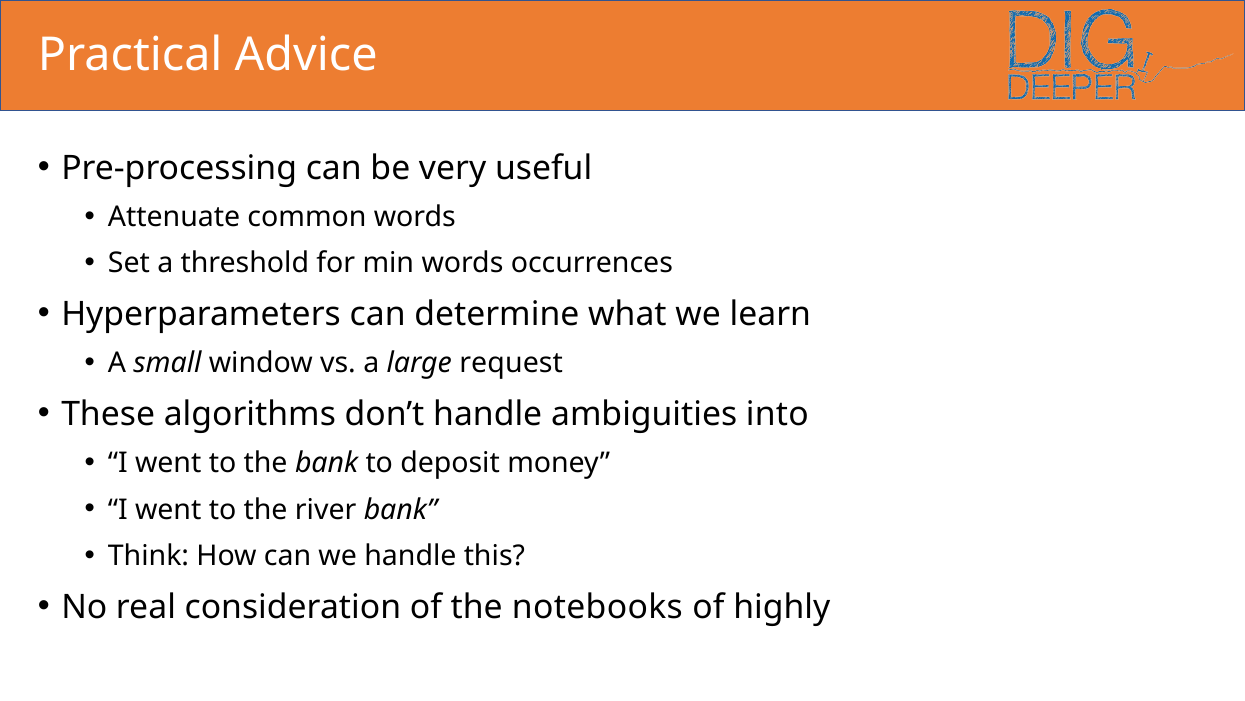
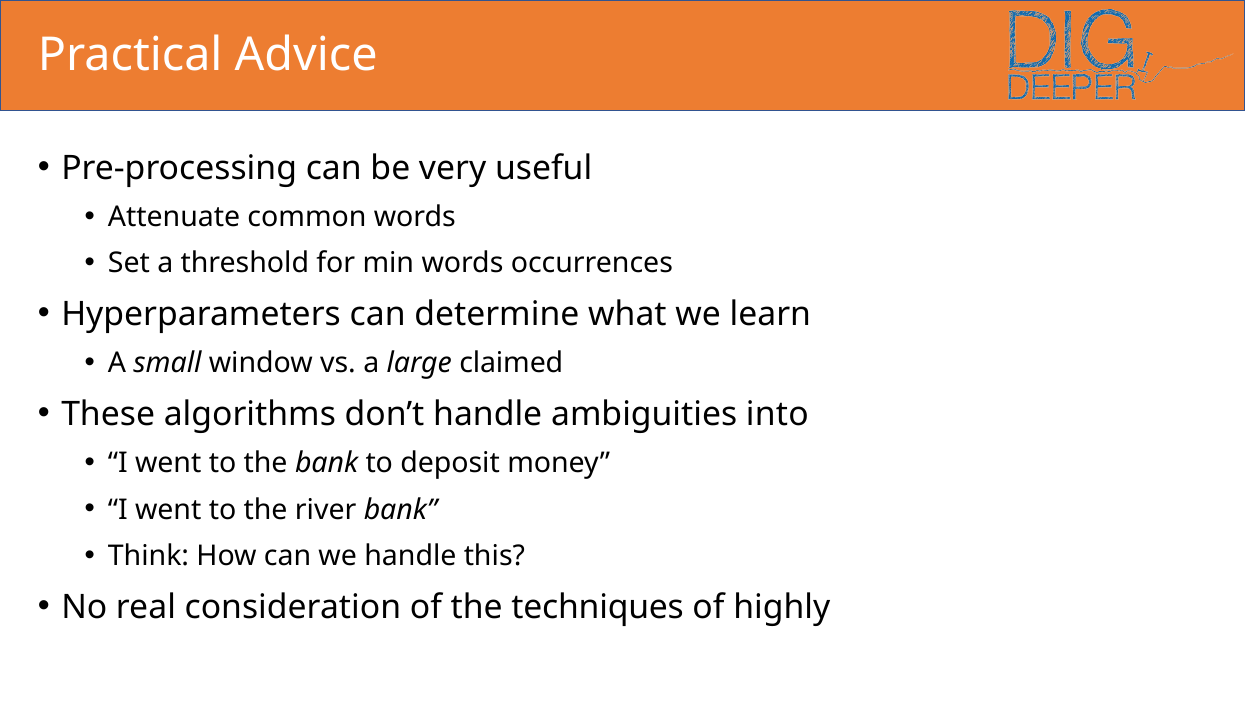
request: request -> claimed
notebooks: notebooks -> techniques
